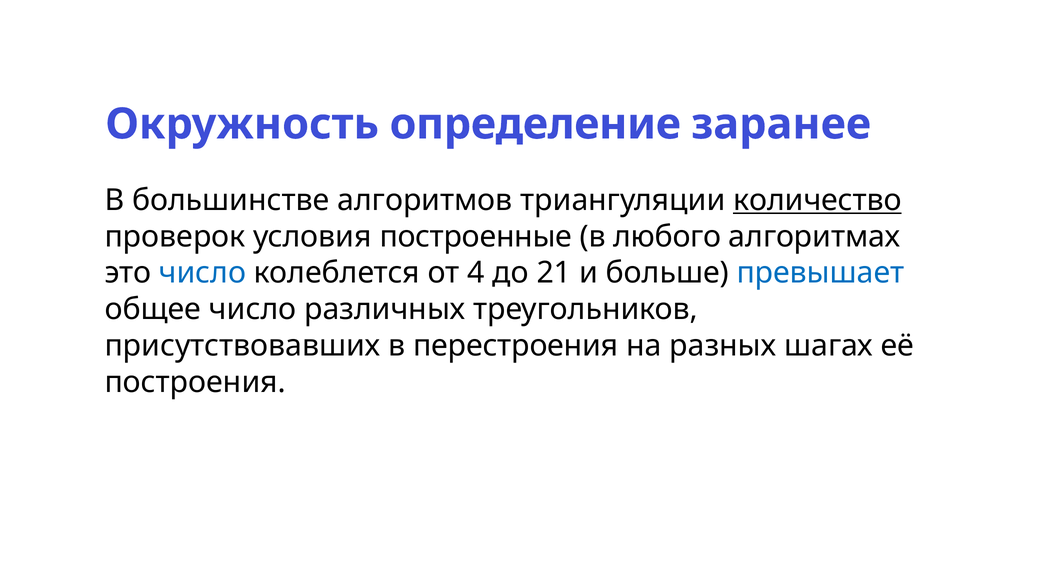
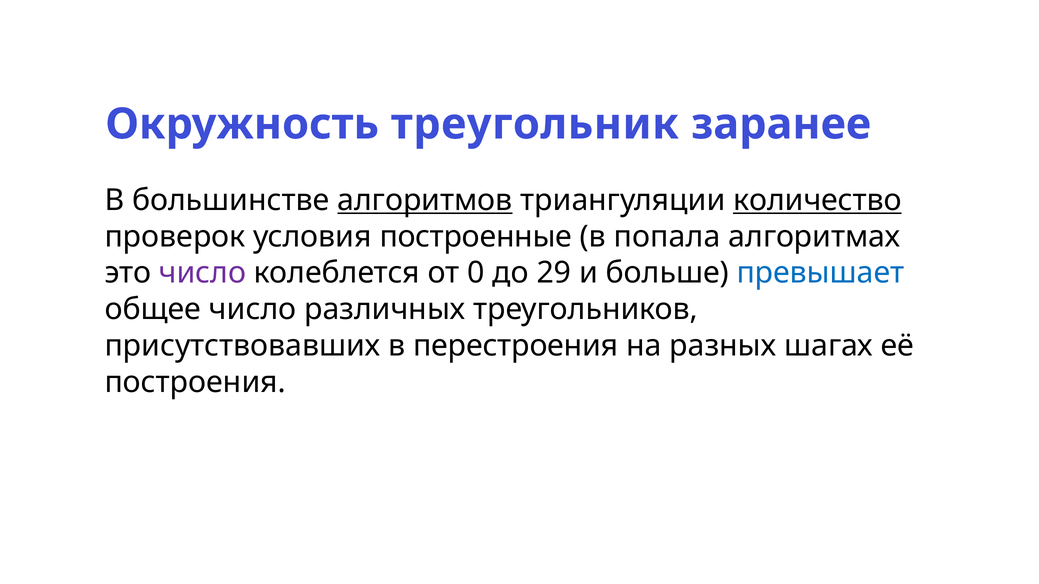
определение: определение -> треугольник
алгоритмов underline: none -> present
любого: любого -> попала
число at (202, 273) colour: blue -> purple
4: 4 -> 0
21: 21 -> 29
